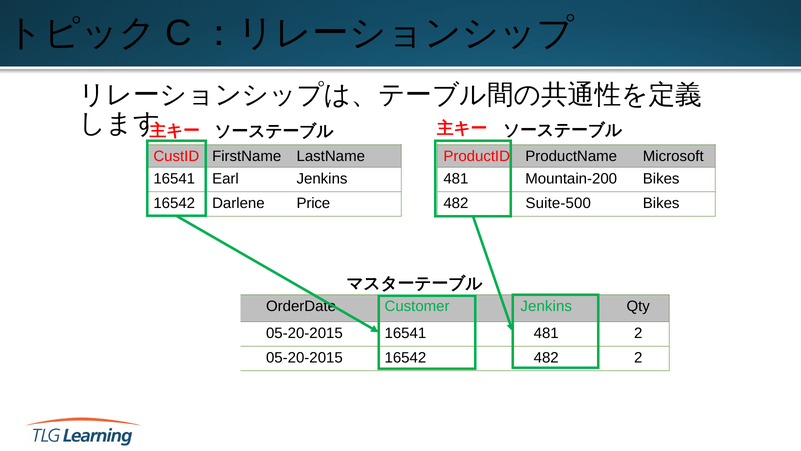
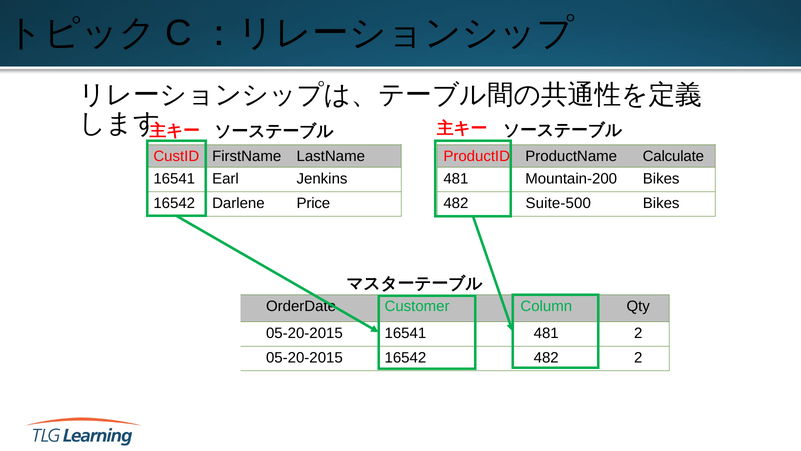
Microsoft: Microsoft -> Calculate
Customer Jenkins: Jenkins -> Column
